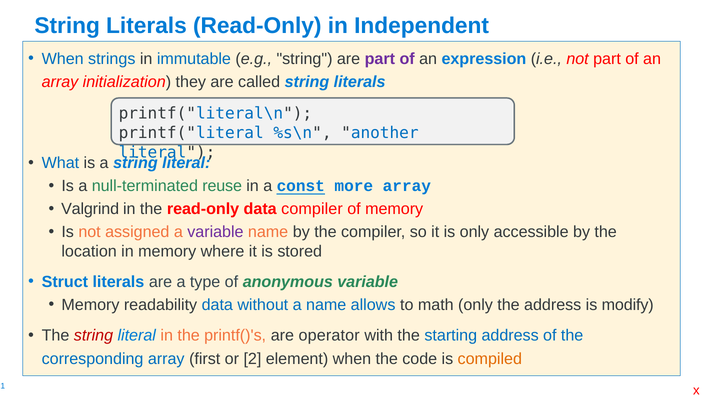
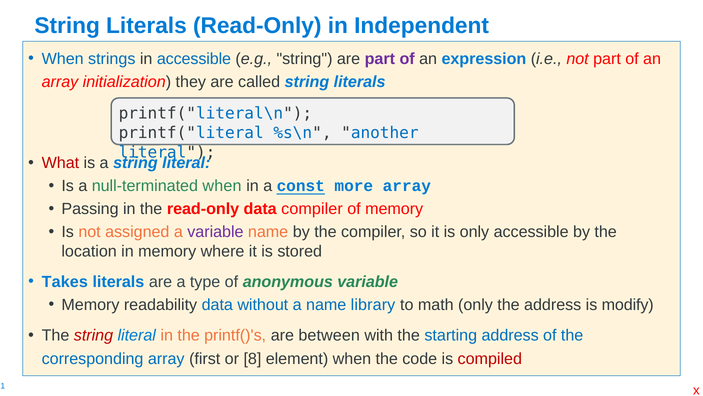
in immutable: immutable -> accessible
What colour: blue -> red
null-terminated reuse: reuse -> when
Valgrind: Valgrind -> Passing
Struct: Struct -> Takes
allows: allows -> library
operator: operator -> between
2: 2 -> 8
compiled colour: orange -> red
